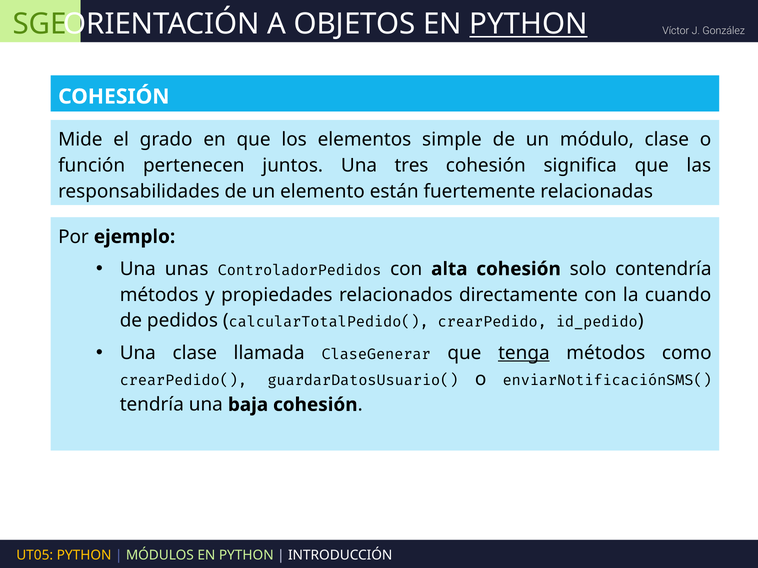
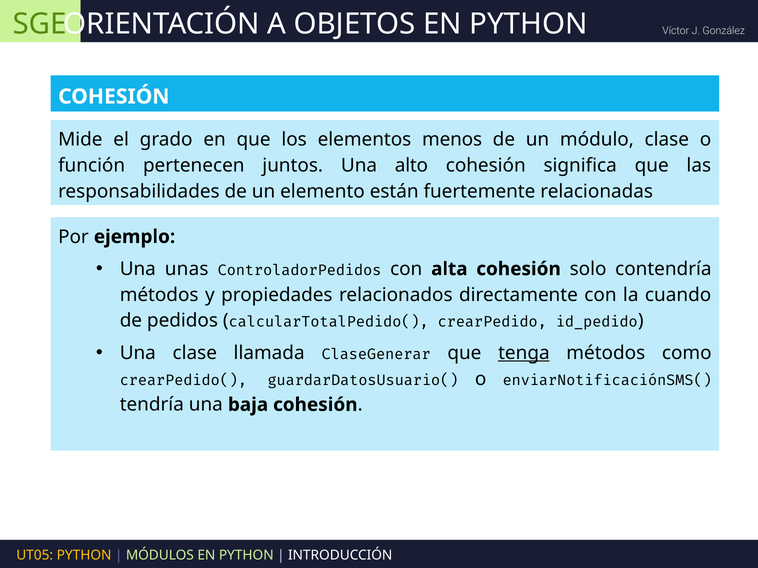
PYTHON at (528, 24) underline: present -> none
simple: simple -> menos
tres: tres -> alto
